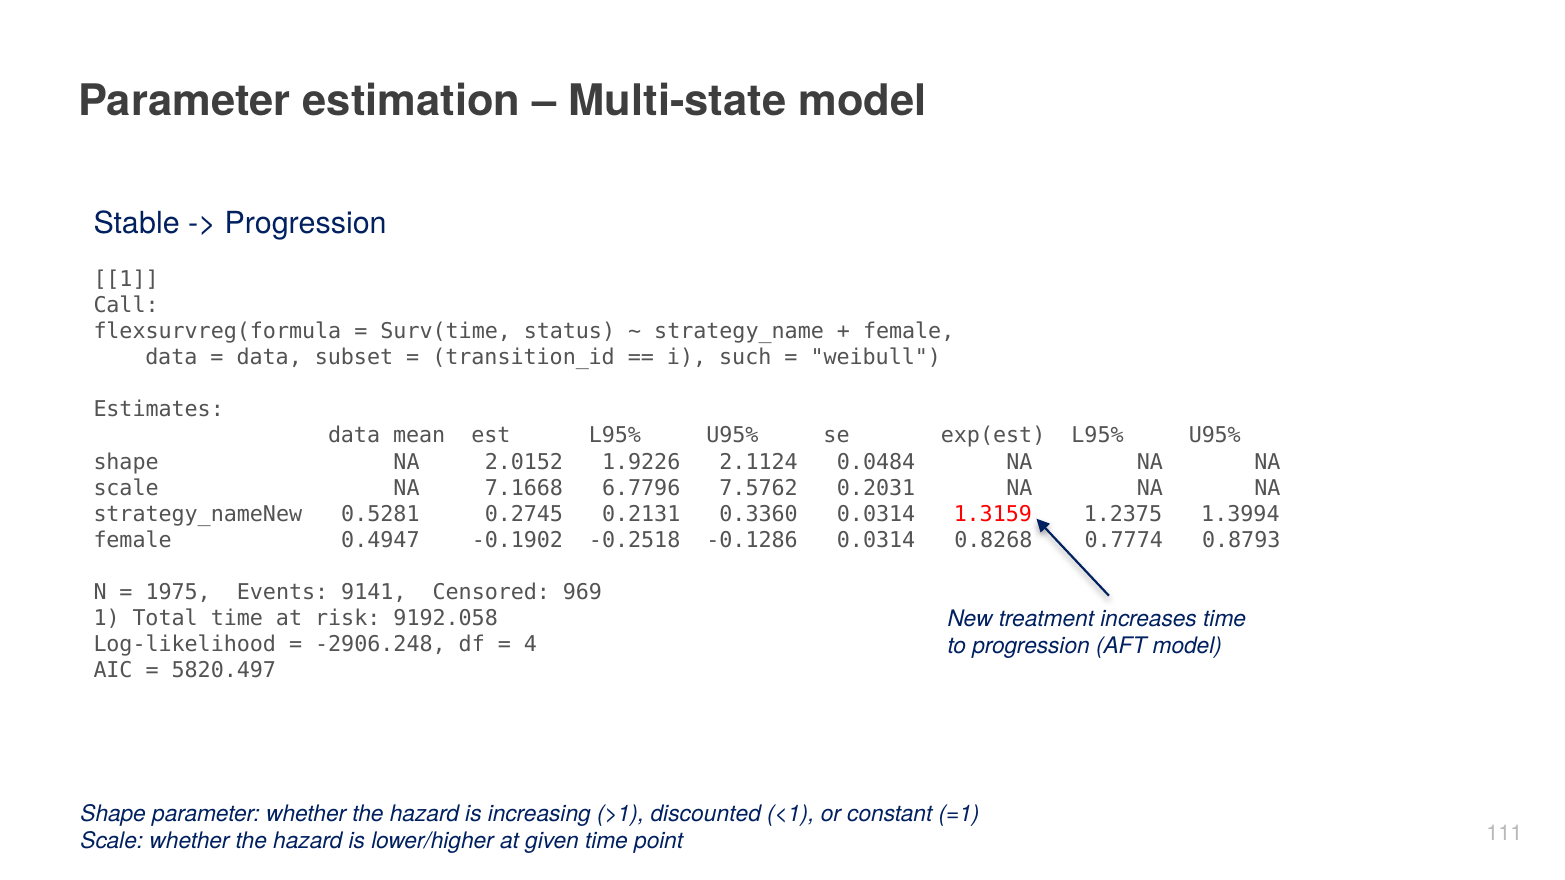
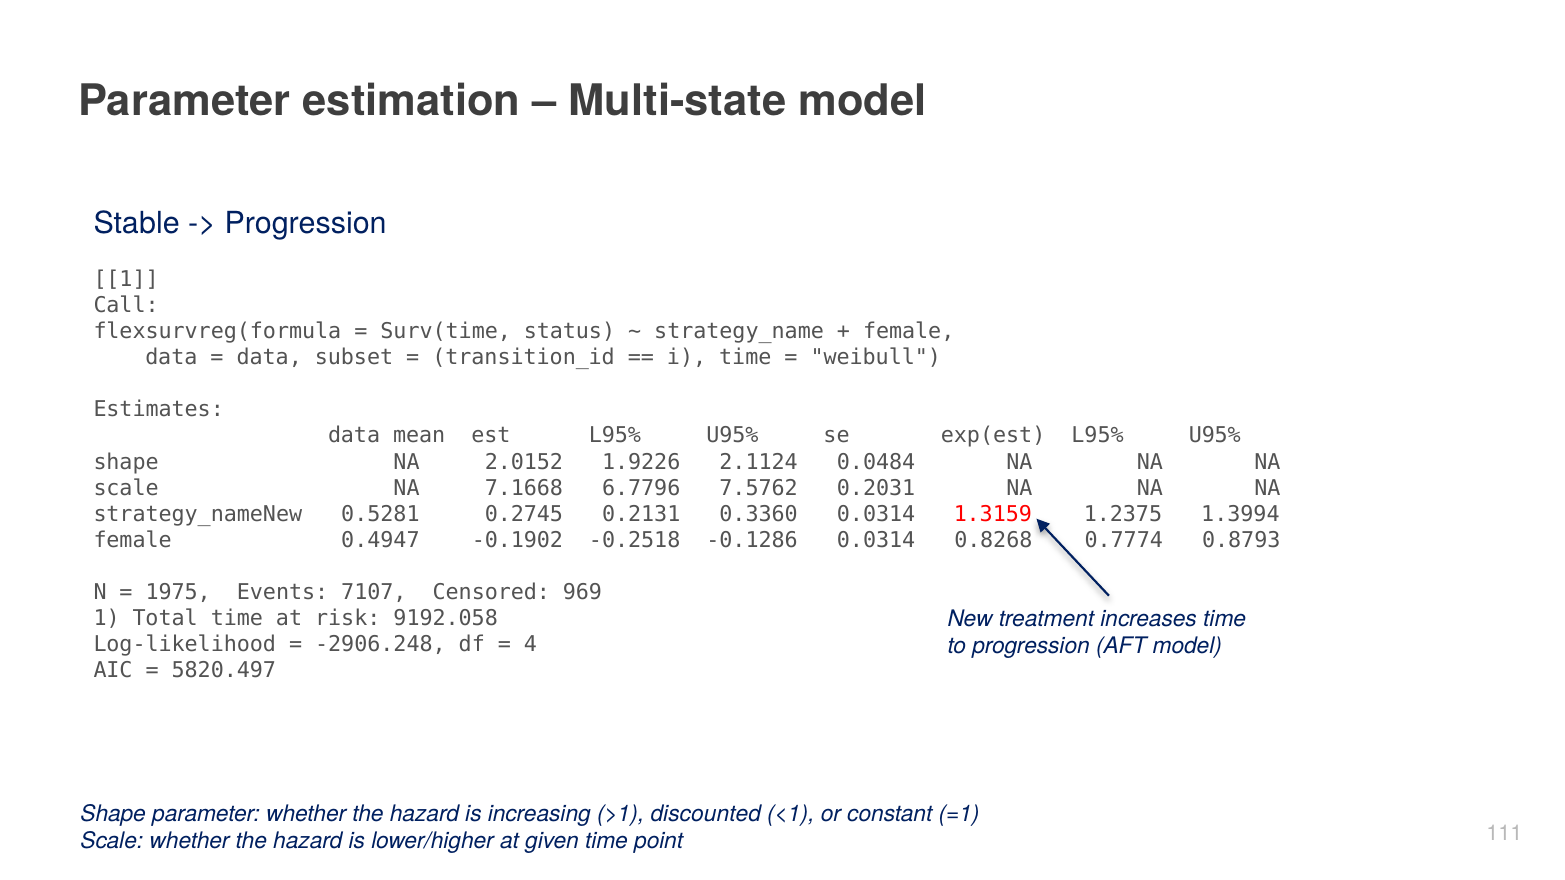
i such: such -> time
9141: 9141 -> 7107
